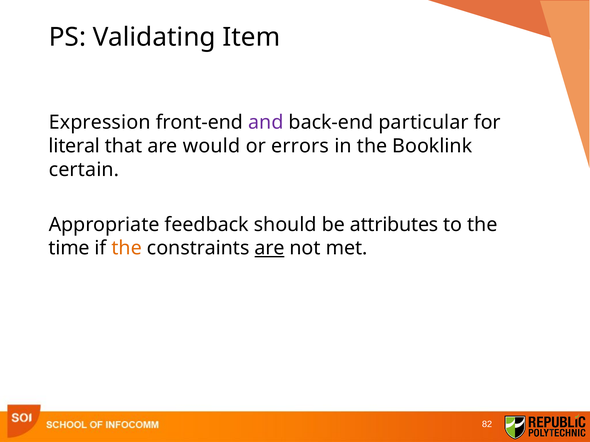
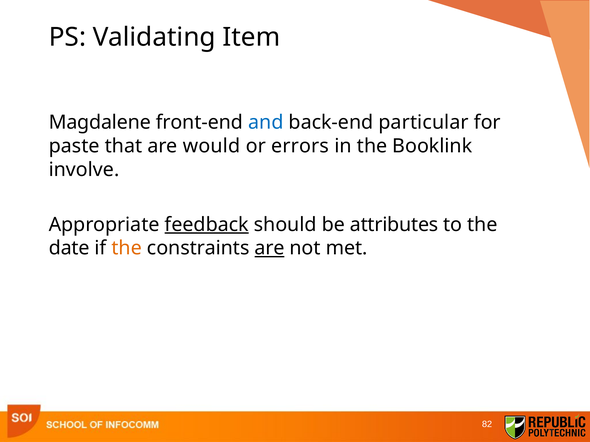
Expression: Expression -> Magdalene
and colour: purple -> blue
literal: literal -> paste
certain: certain -> involve
feedback underline: none -> present
time: time -> date
